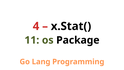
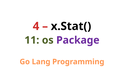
Package colour: black -> purple
